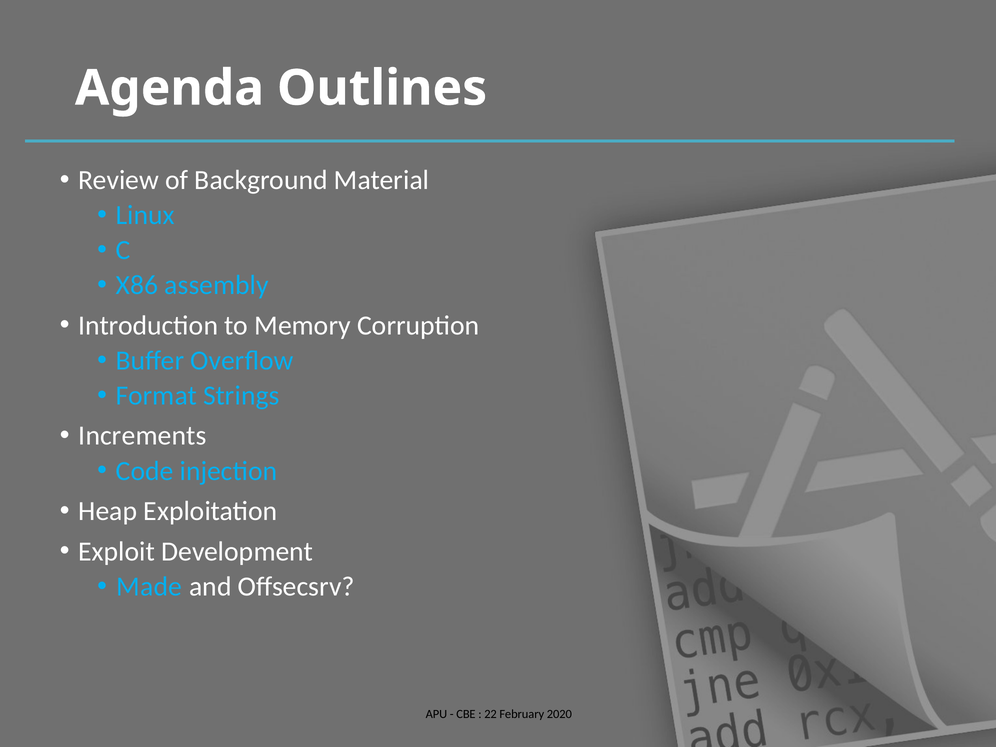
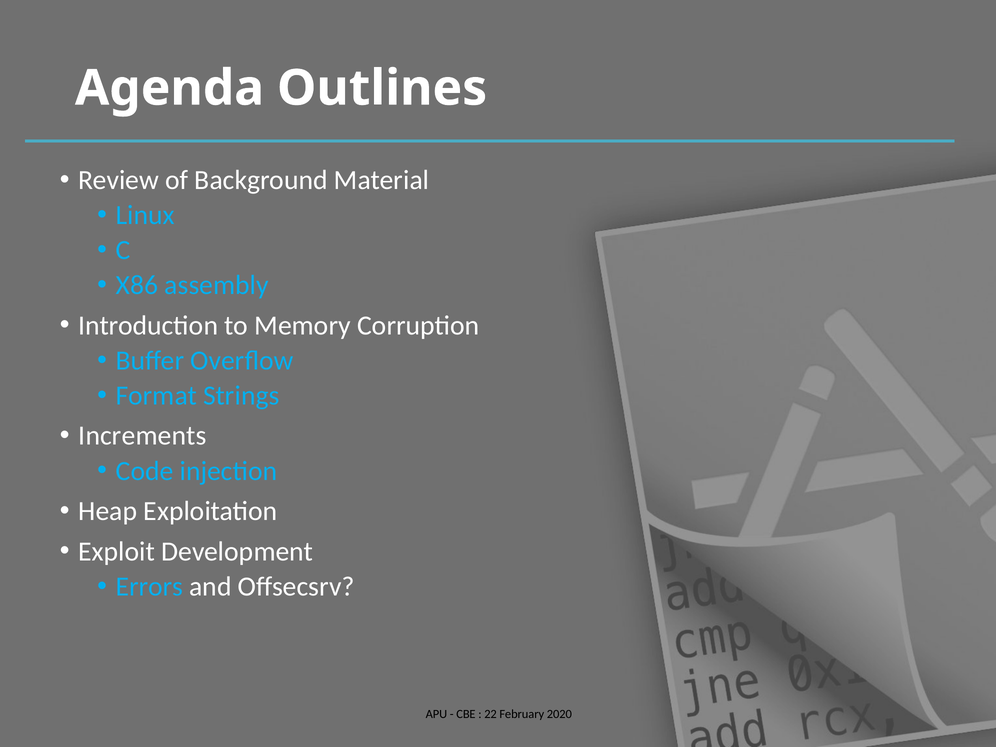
Made: Made -> Errors
